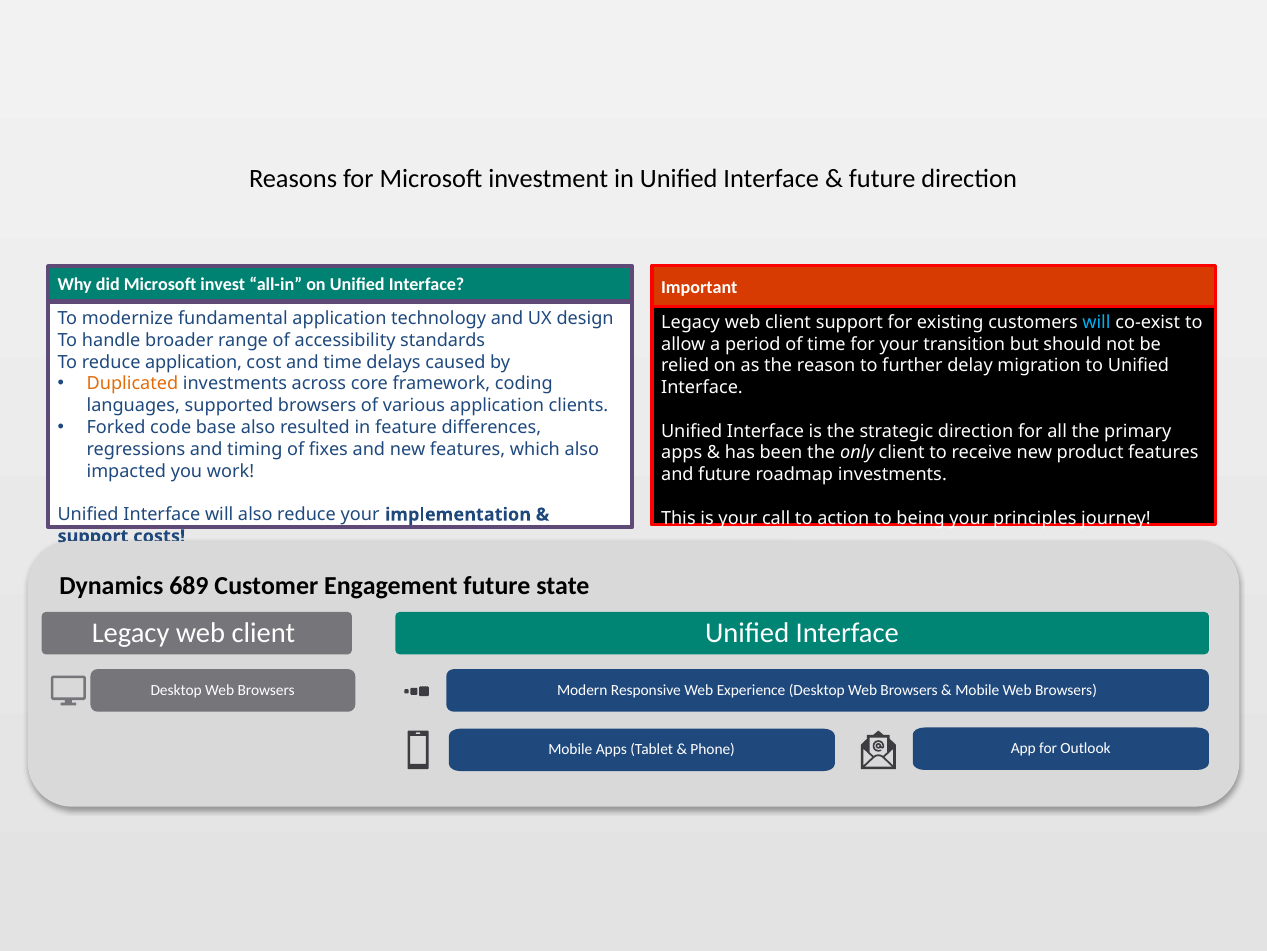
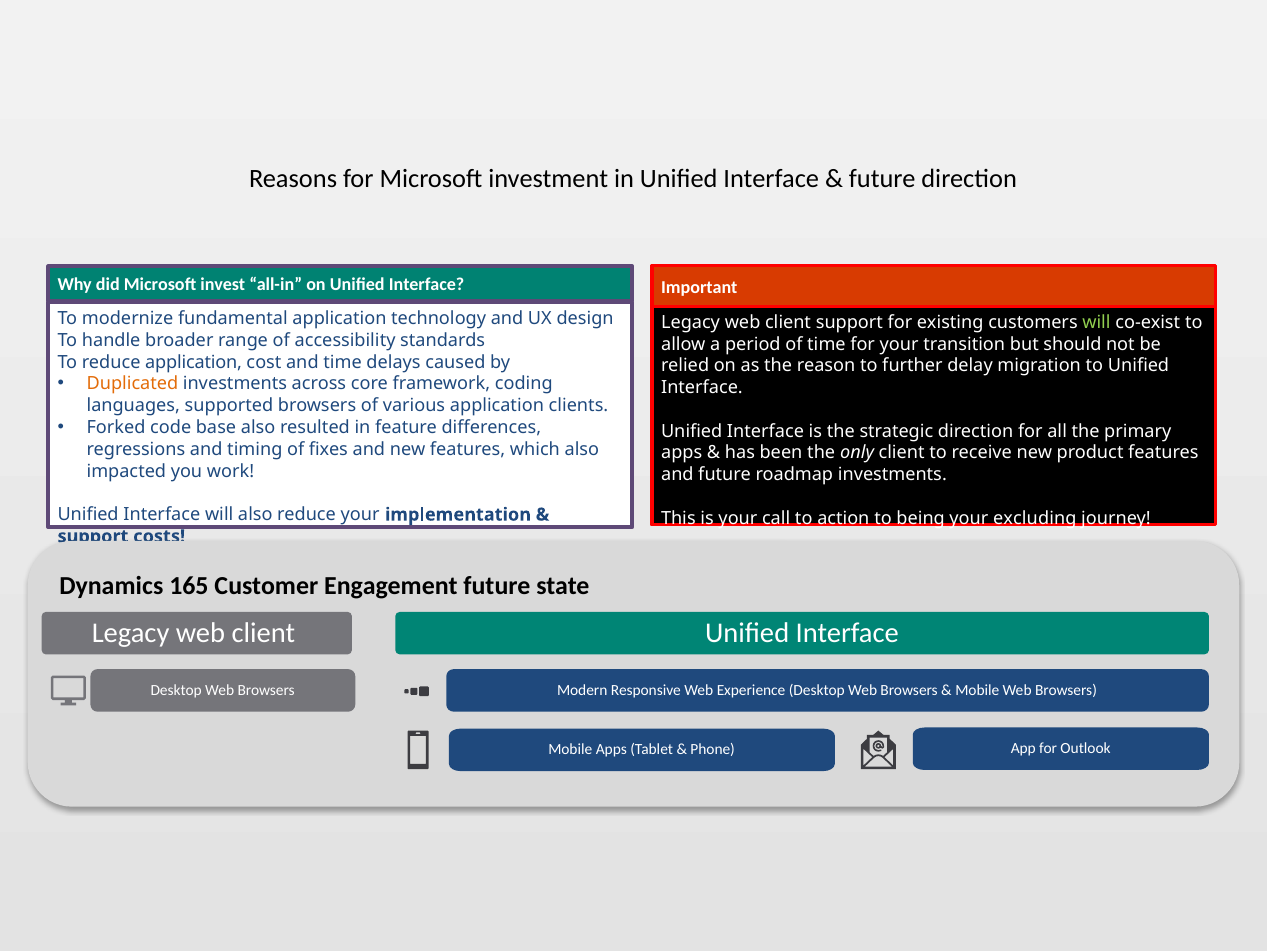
will at (1096, 322) colour: light blue -> light green
principles: principles -> excluding
689: 689 -> 165
